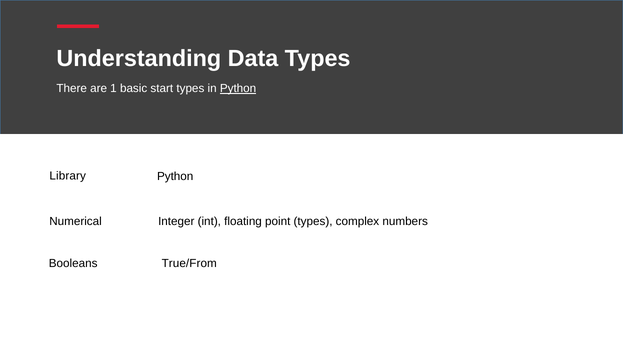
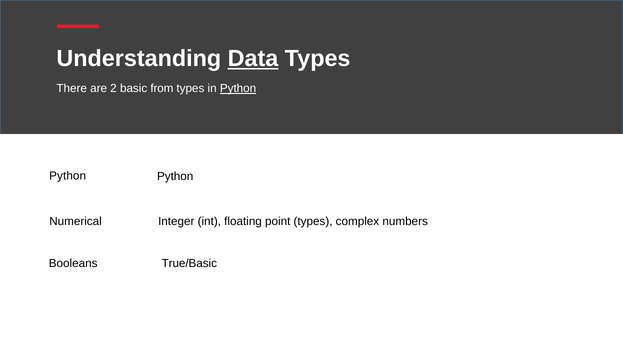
Data underline: none -> present
1: 1 -> 2
start: start -> from
Library at (68, 176): Library -> Python
True/From: True/From -> True/Basic
